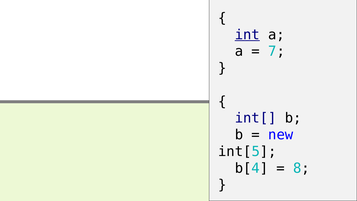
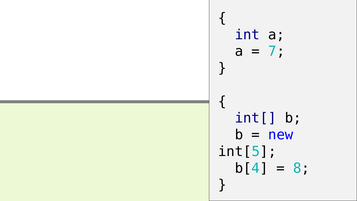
int underline: present -> none
